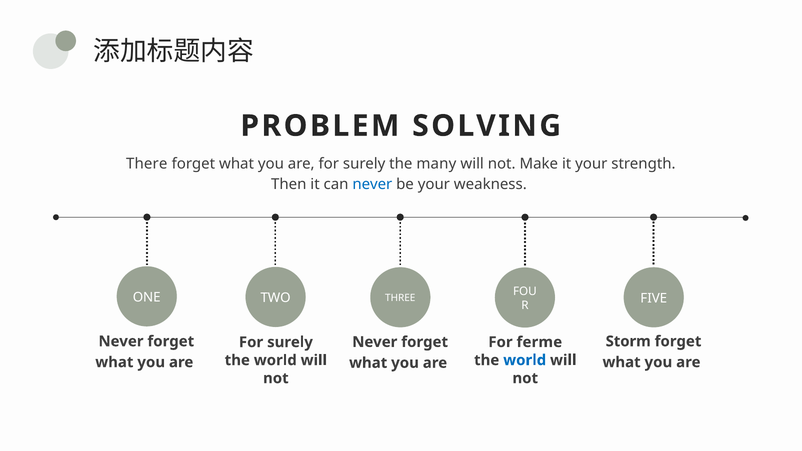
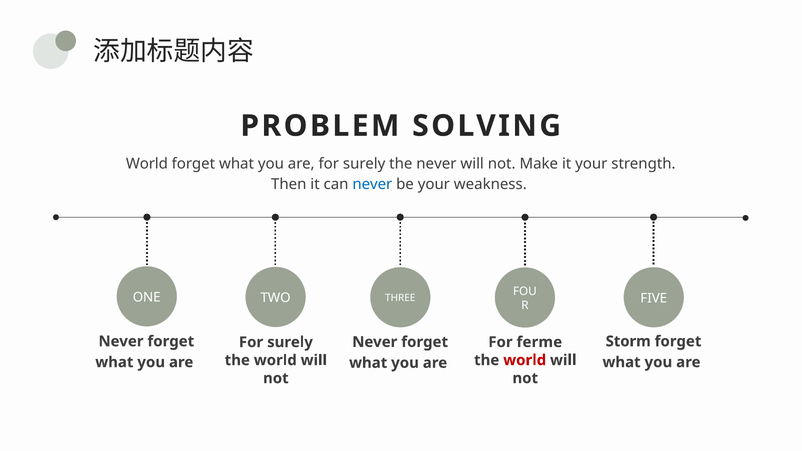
There at (147, 164): There -> World
the many: many -> never
world at (525, 360) colour: blue -> red
